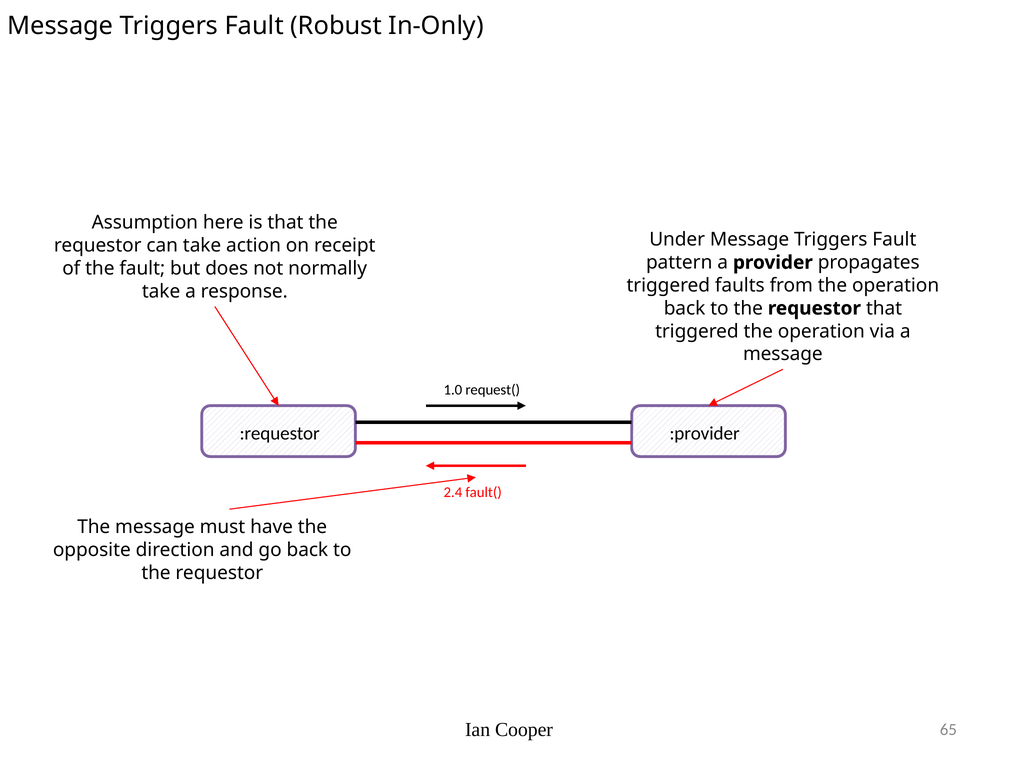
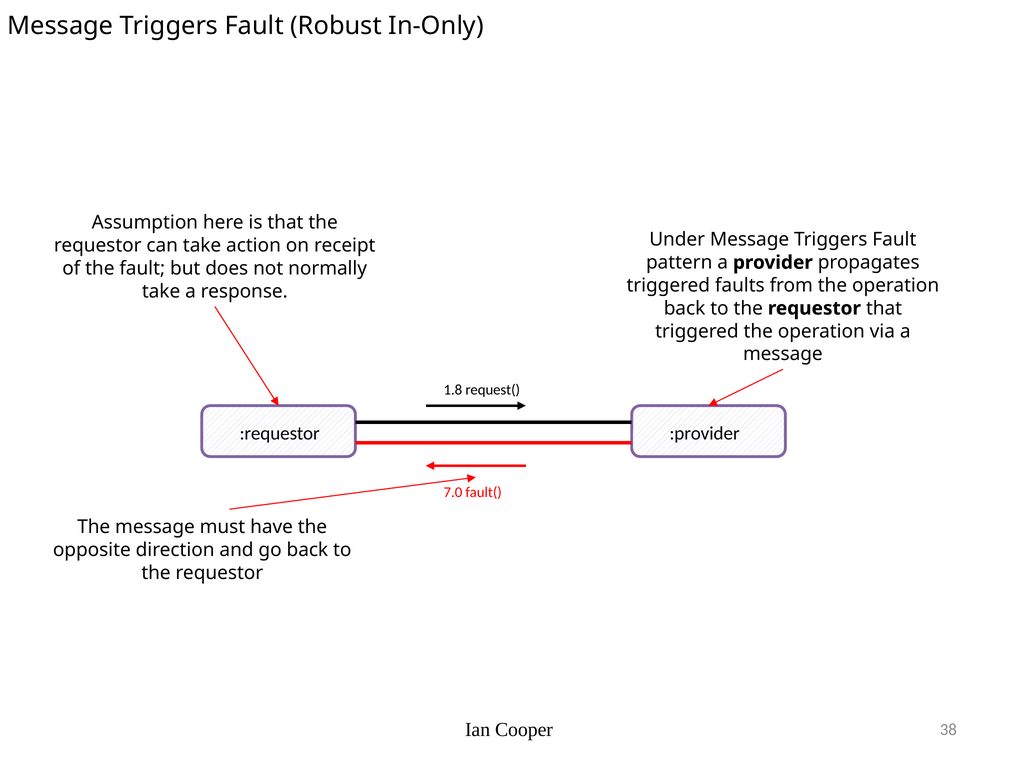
1.0: 1.0 -> 1.8
2.4: 2.4 -> 7.0
65: 65 -> 38
